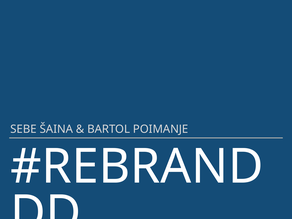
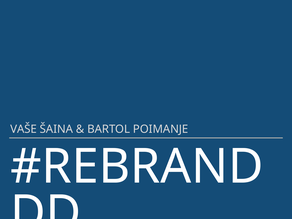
SEBE: SEBE -> VAŠE
